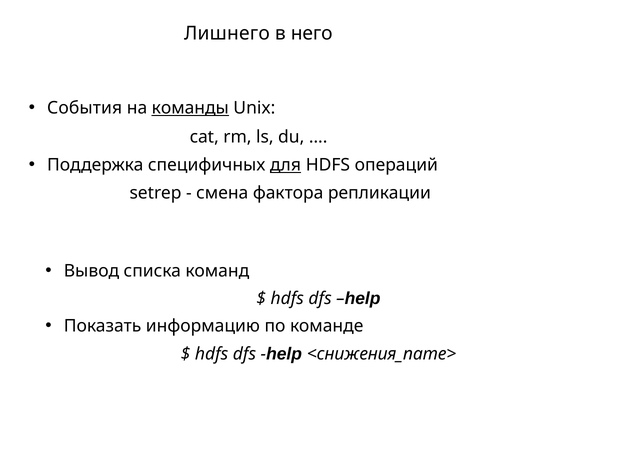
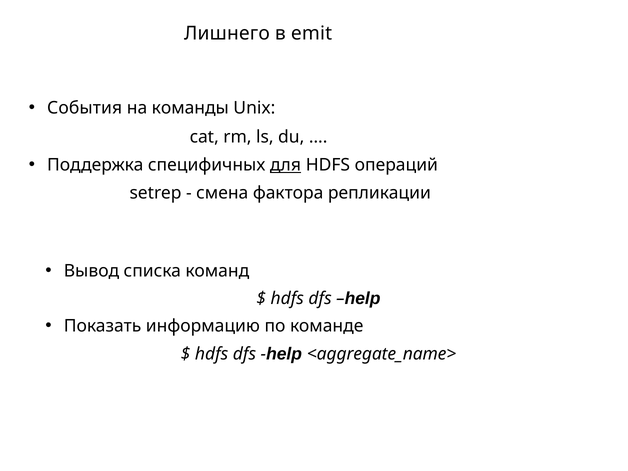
него: него -> emit
команды underline: present -> none
<снижения_name>: <снижения_name> -> <aggregate_name>
